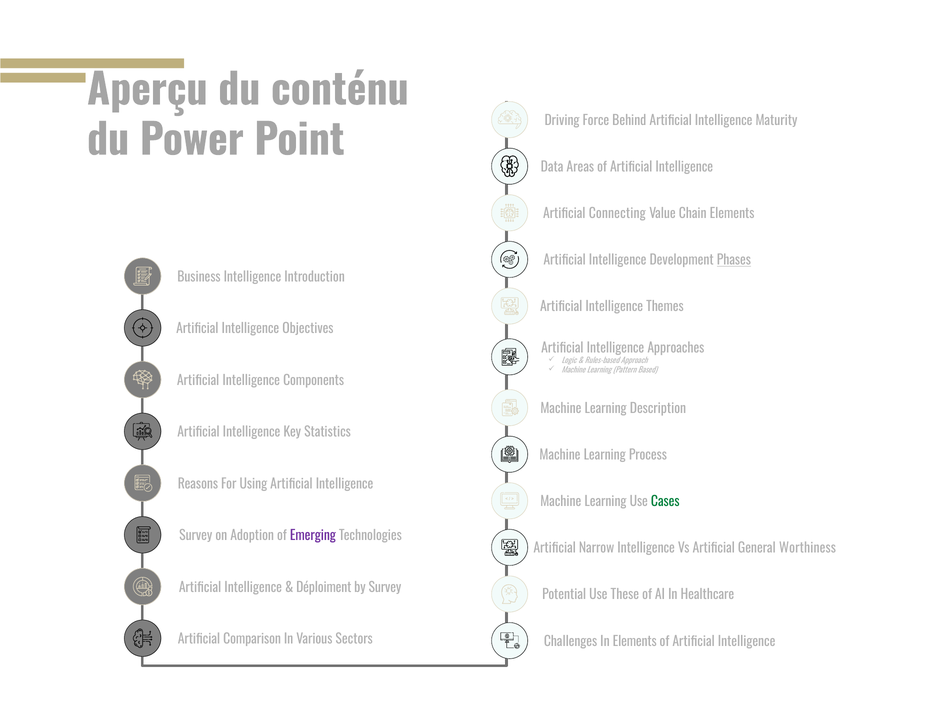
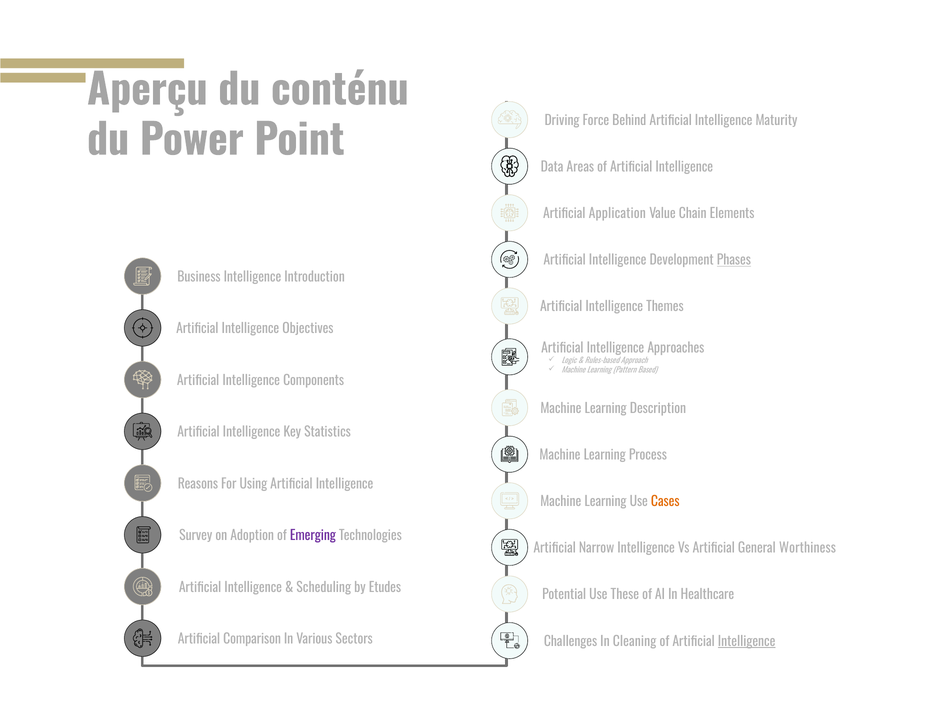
Connecting: Connecting -> Application
Cases colour: green -> orange
Déploiment: Déploiment -> Scheduling
by Survey: Survey -> Etudes
In Elements: Elements -> Cleaning
Intelligence at (747, 642) underline: none -> present
